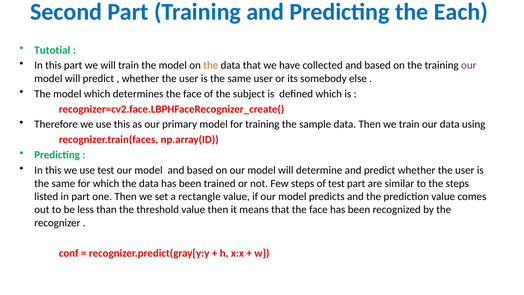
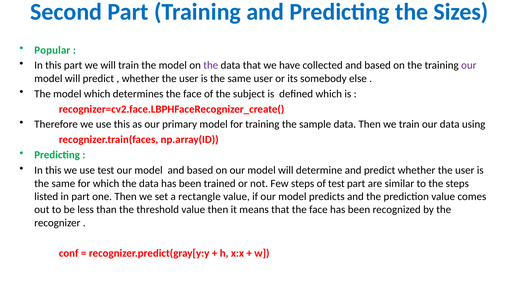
Each: Each -> Sizes
Tutotial: Tutotial -> Popular
the at (211, 65) colour: orange -> purple
